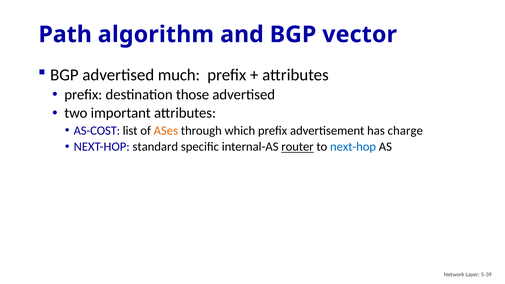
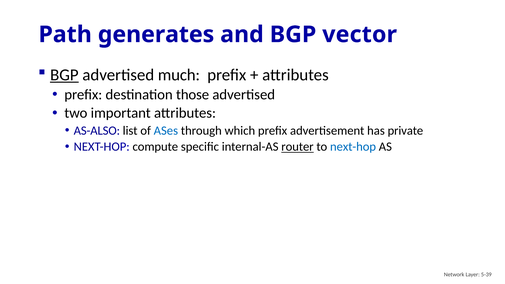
algorithm: algorithm -> generates
BGP at (64, 75) underline: none -> present
AS-COST: AS-COST -> AS-ALSO
ASes colour: orange -> blue
charge: charge -> private
standard: standard -> compute
